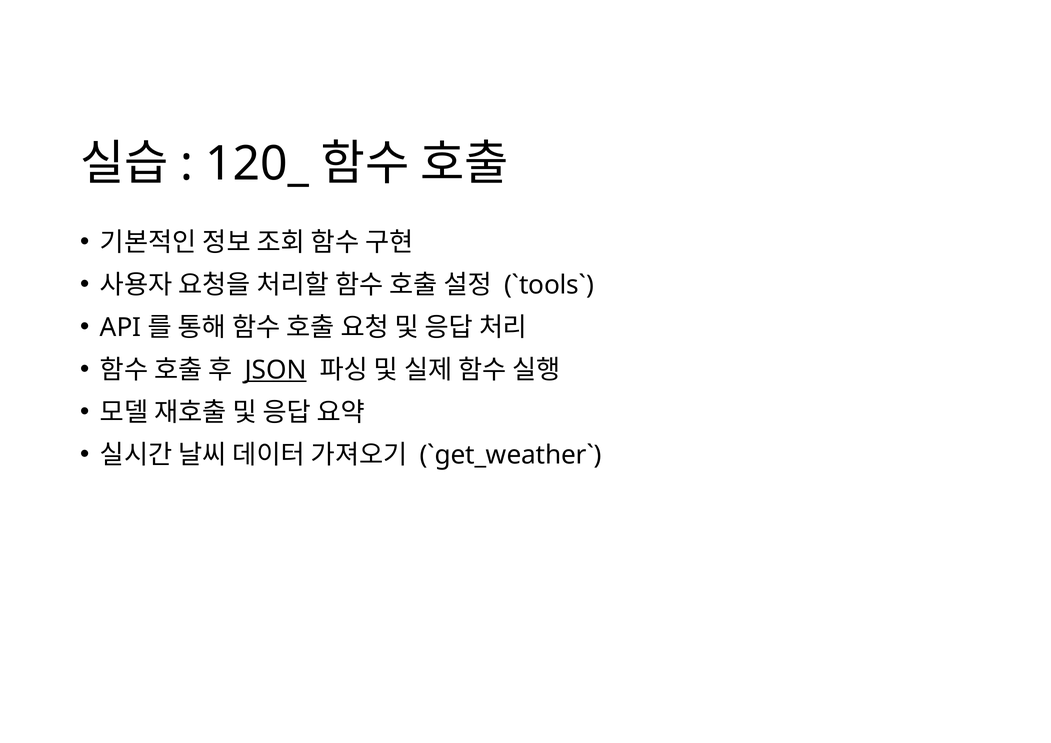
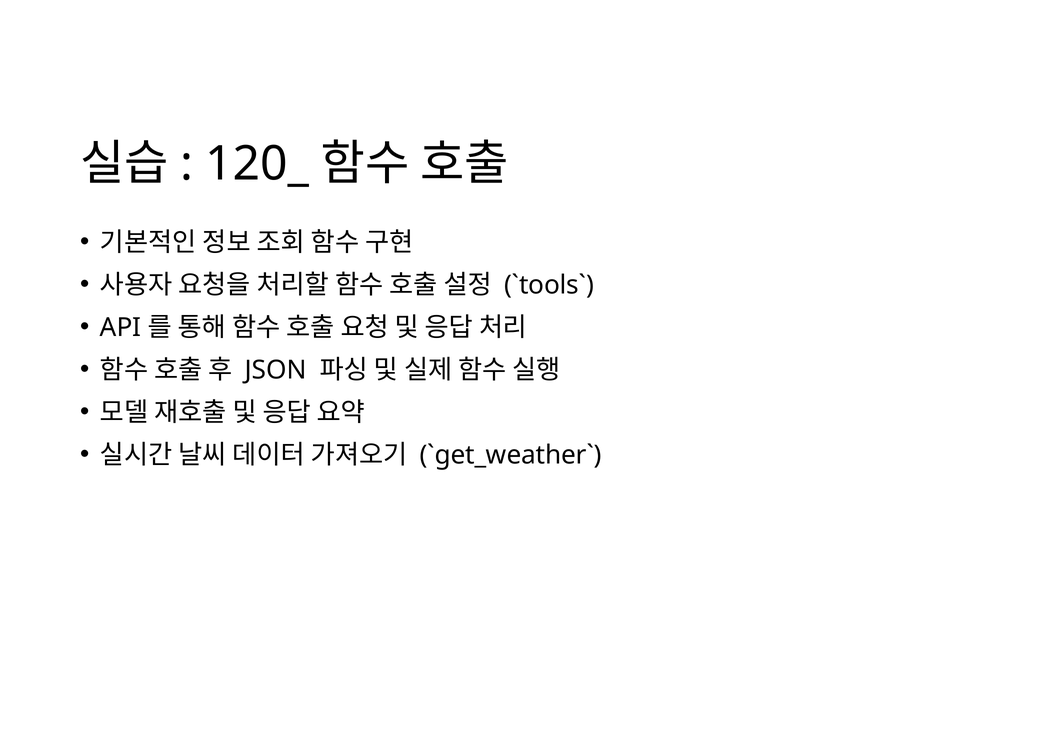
JSON underline: present -> none
